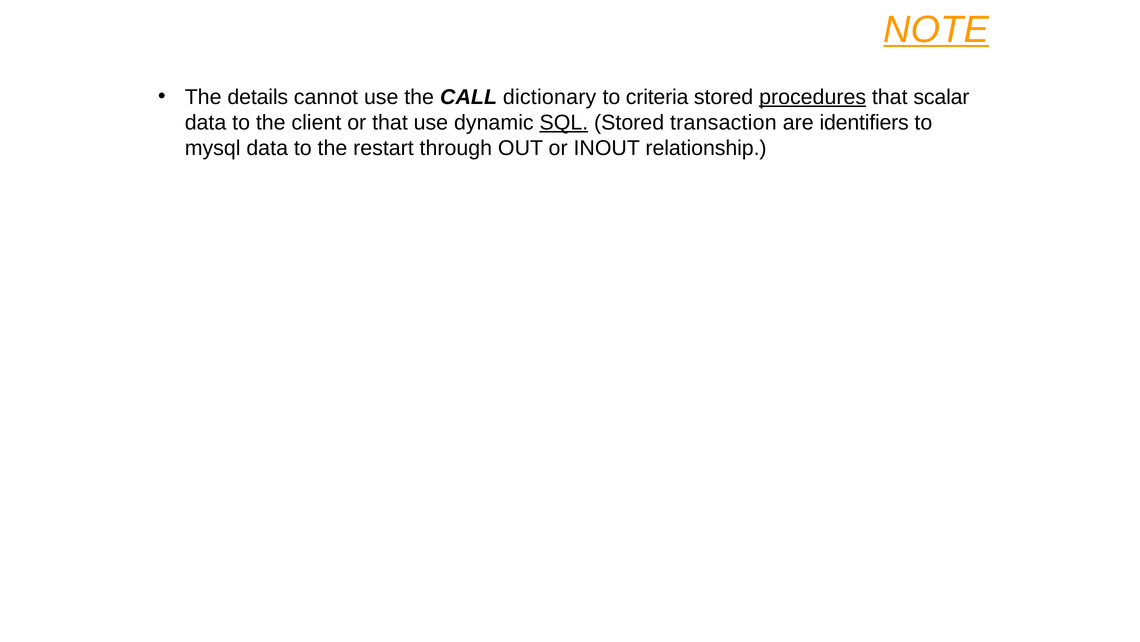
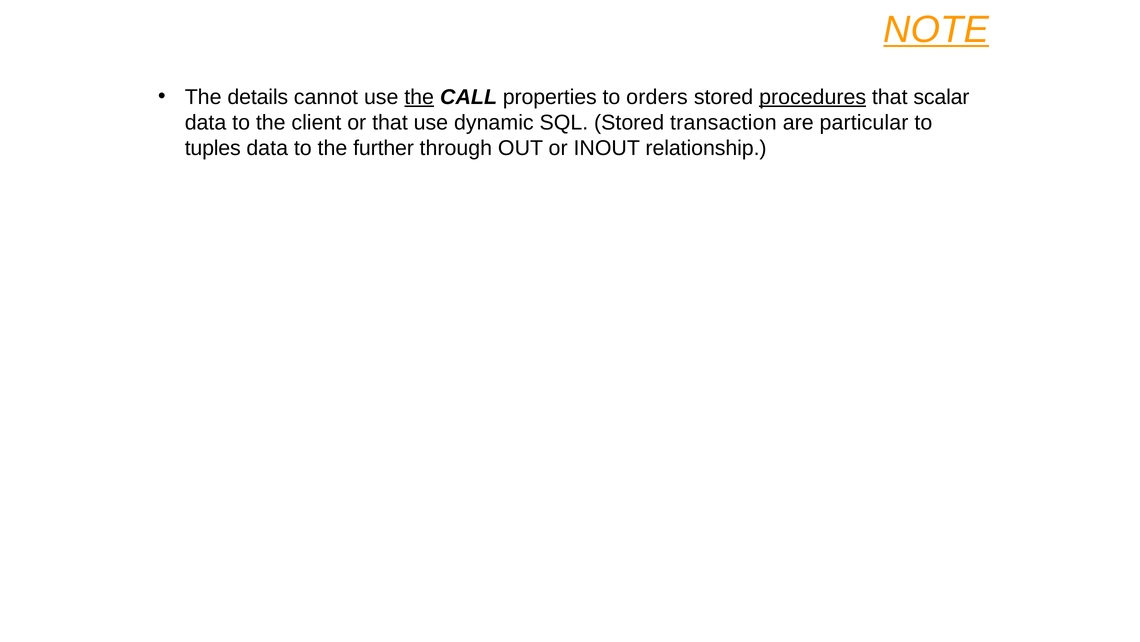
the at (419, 97) underline: none -> present
dictionary: dictionary -> properties
criteria: criteria -> orders
SQL underline: present -> none
identifiers: identifiers -> particular
mysql: mysql -> tuples
restart: restart -> further
